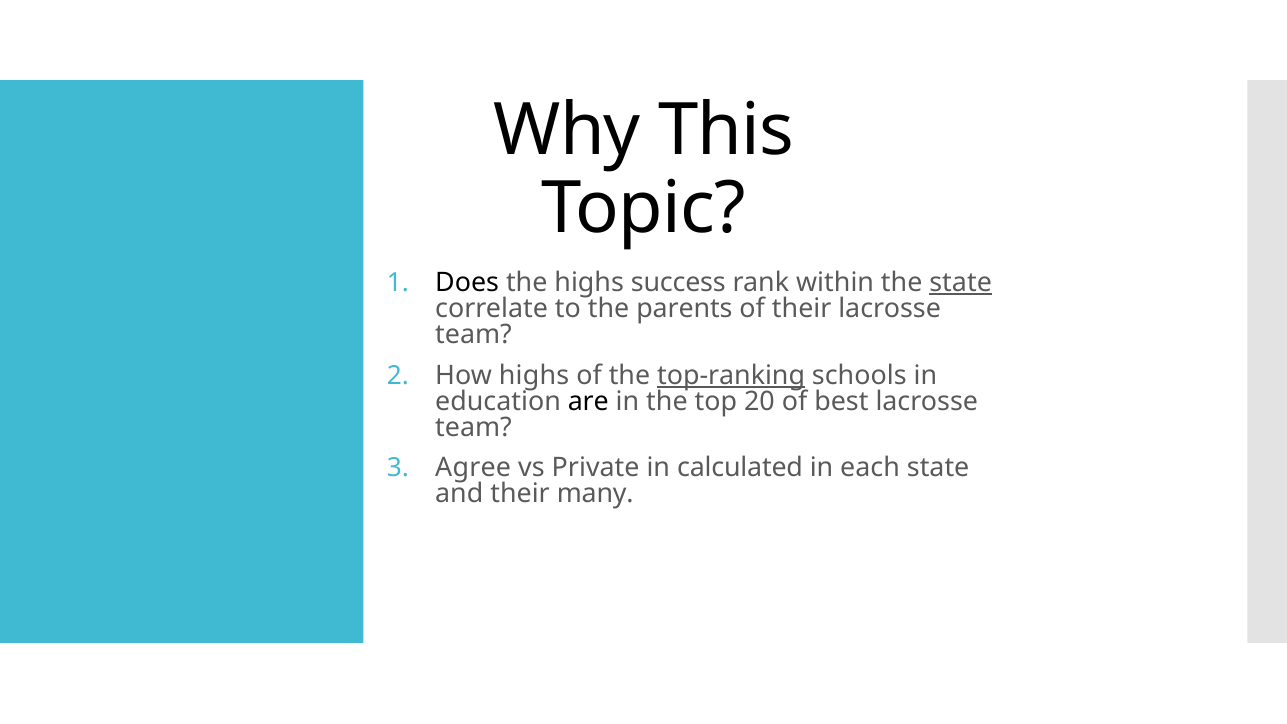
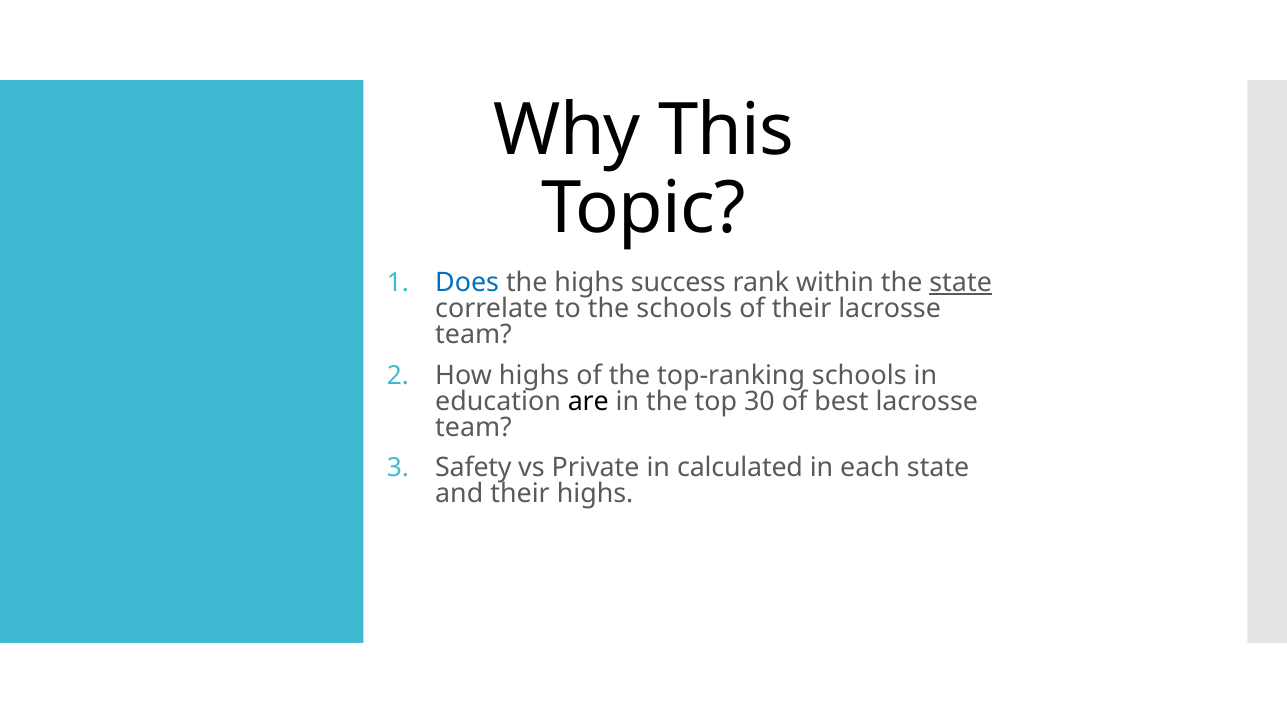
Does colour: black -> blue
the parents: parents -> schools
top-ranking underline: present -> none
20: 20 -> 30
Agree: Agree -> Safety
their many: many -> highs
